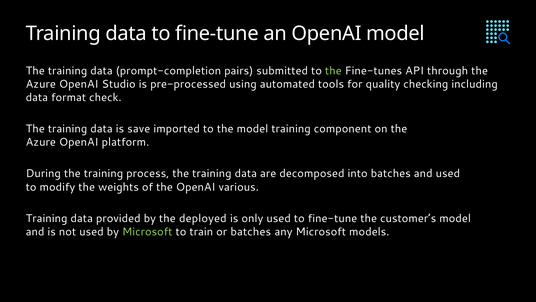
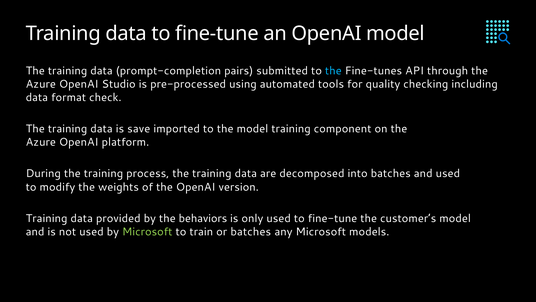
the at (333, 71) colour: light green -> light blue
various: various -> version
deployed: deployed -> behaviors
